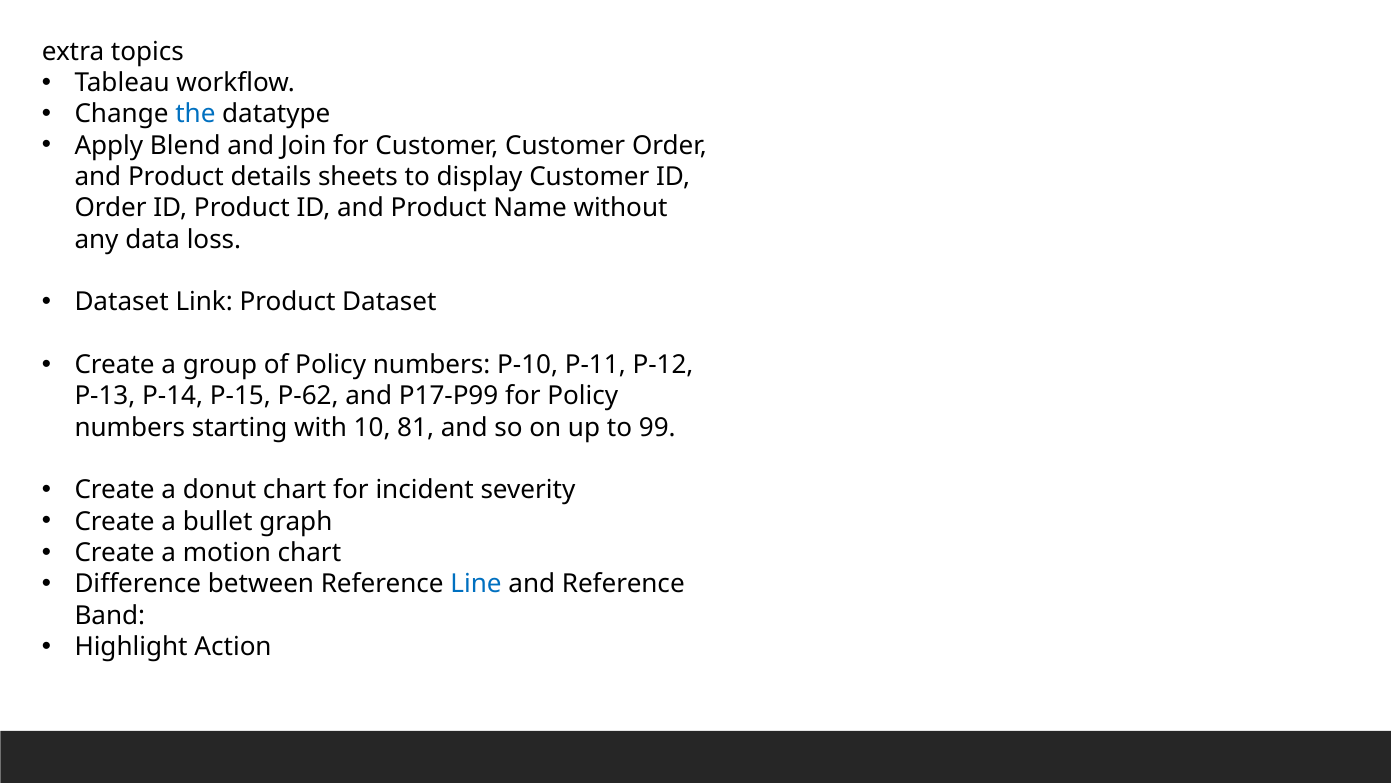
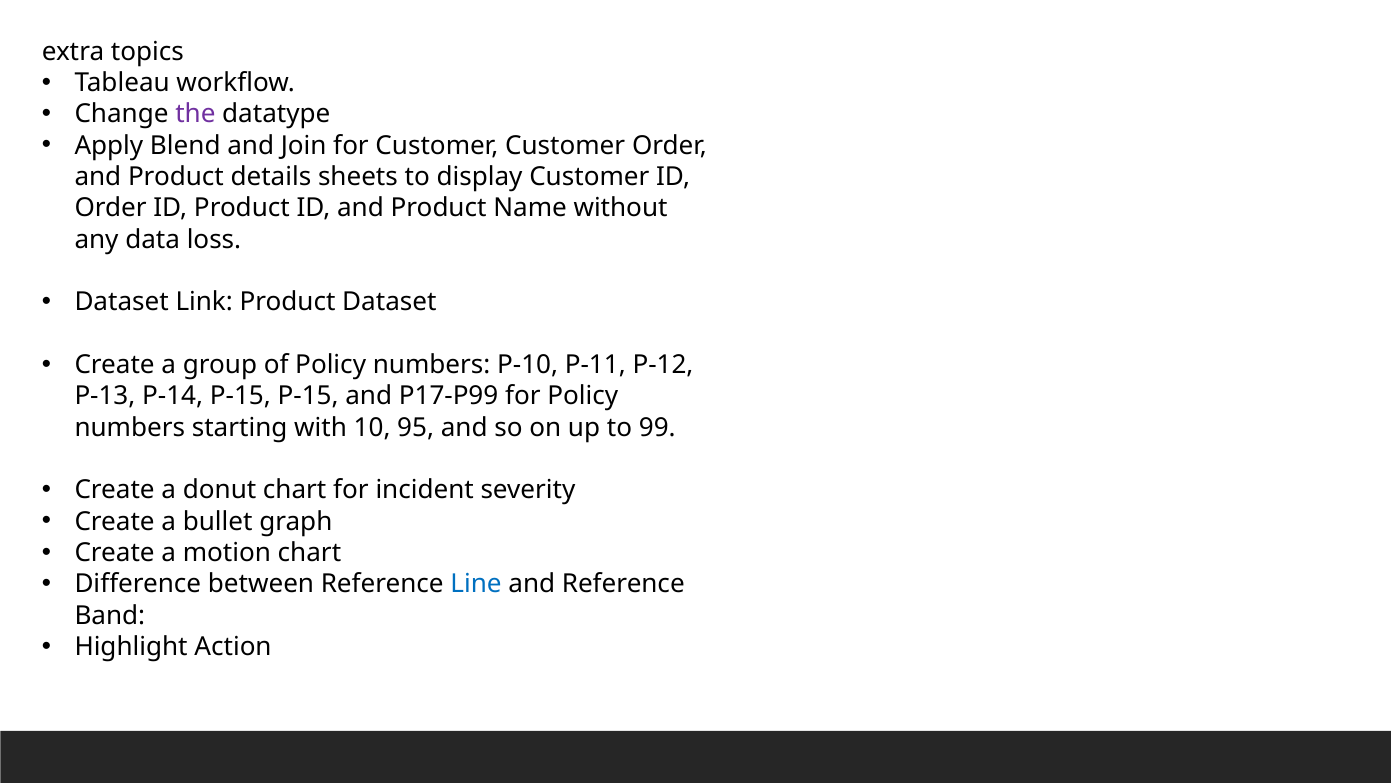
the colour: blue -> purple
P-15 P-62: P-62 -> P-15
81: 81 -> 95
